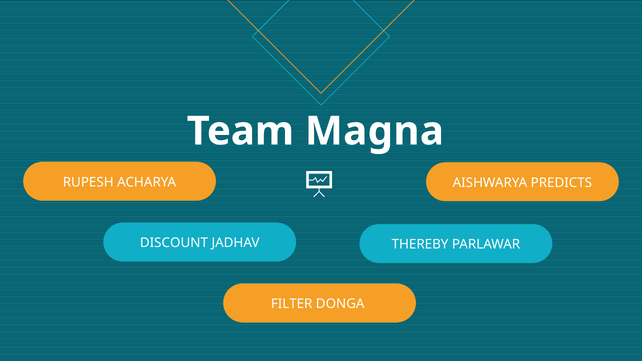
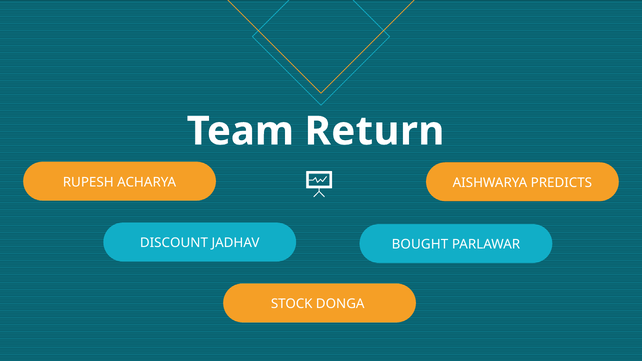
Magna: Magna -> Return
THEREBY: THEREBY -> BOUGHT
FILTER: FILTER -> STOCK
